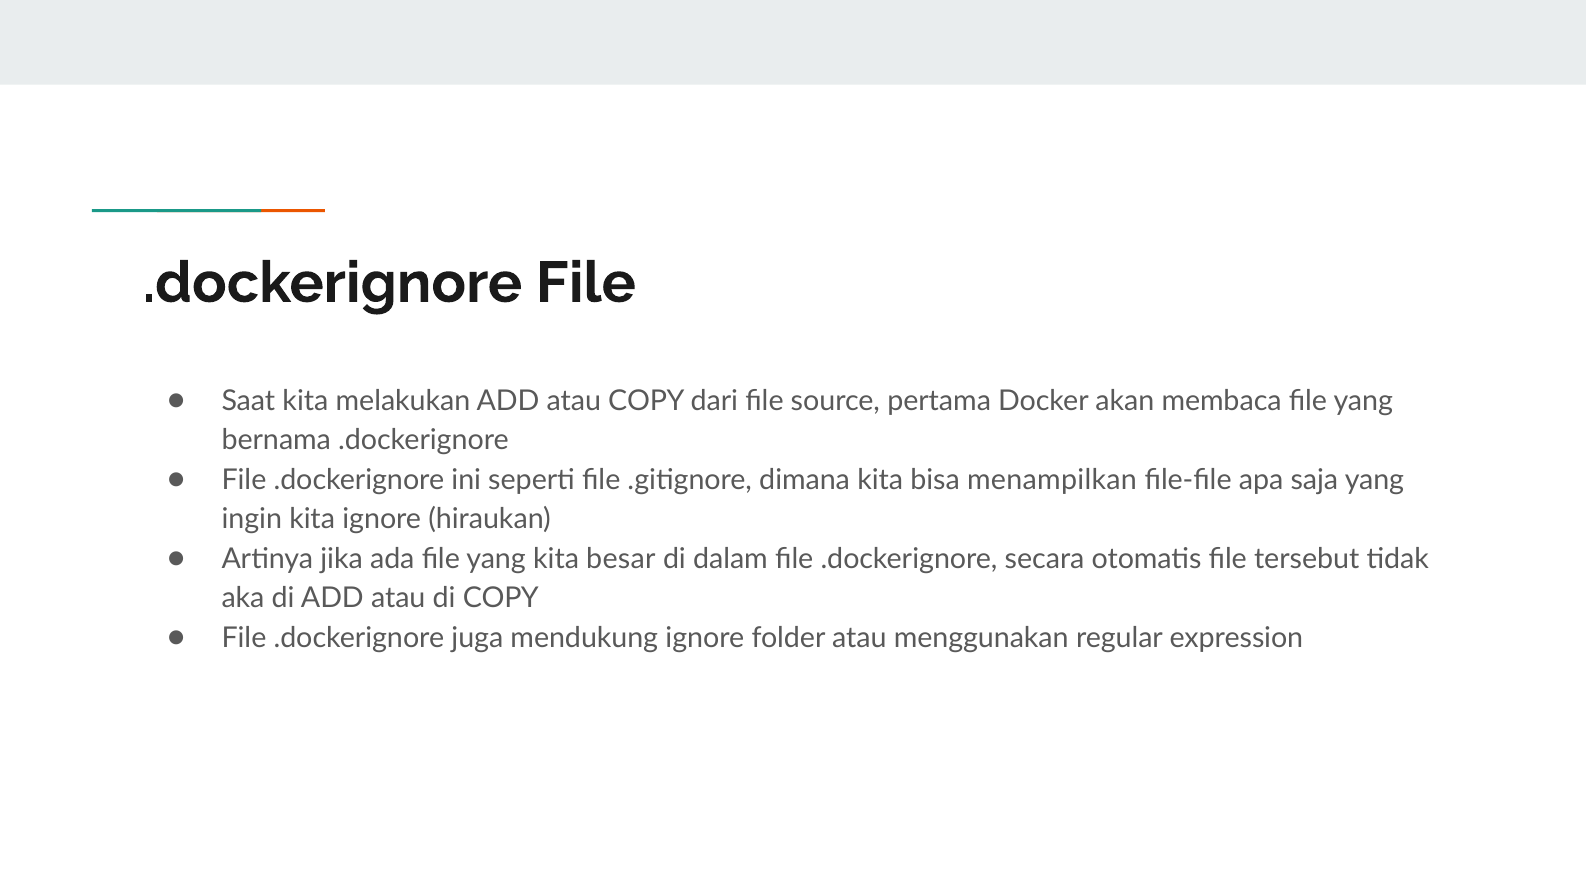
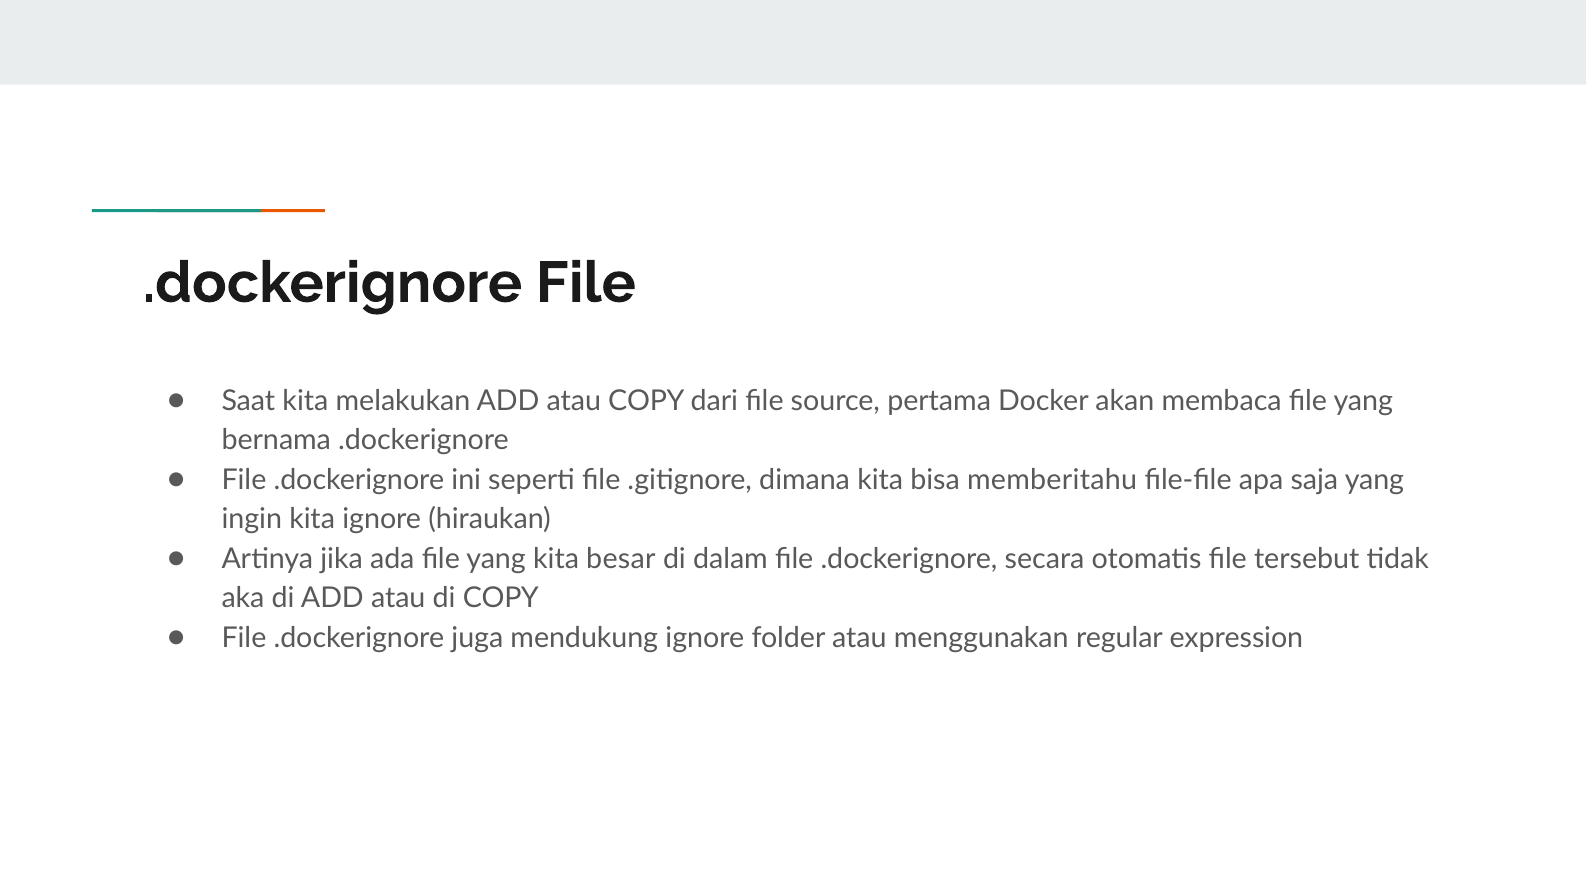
menampilkan: menampilkan -> memberitahu
